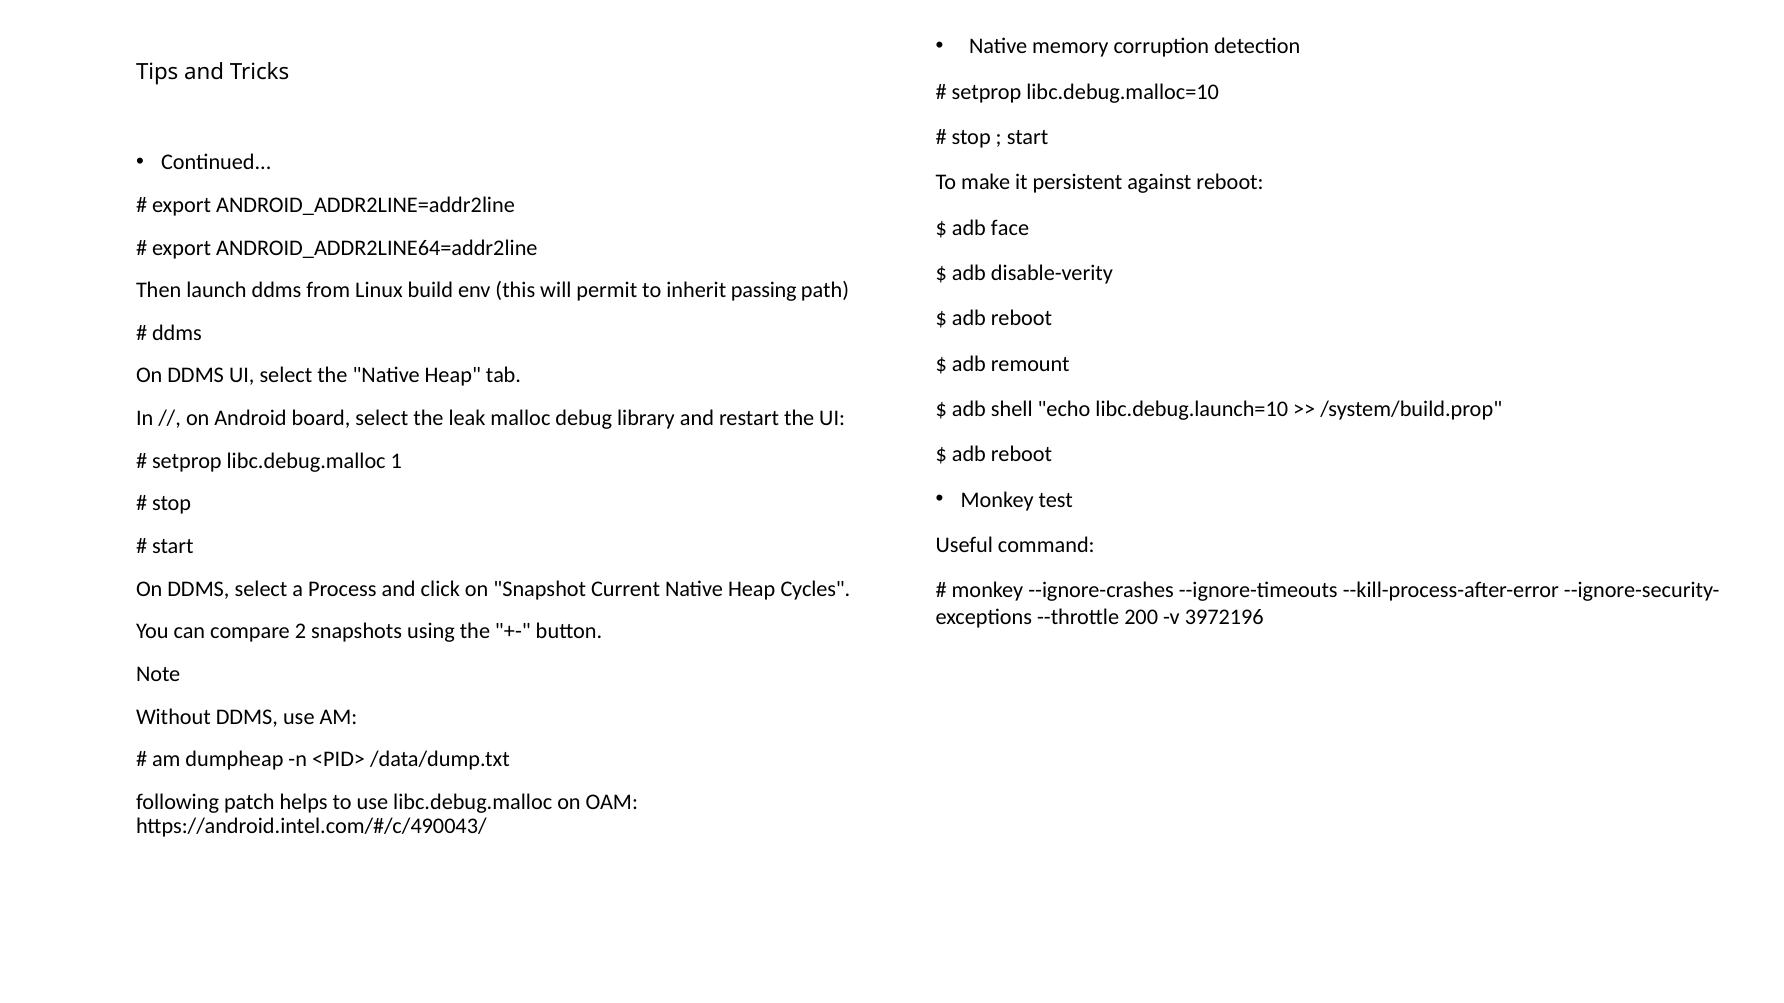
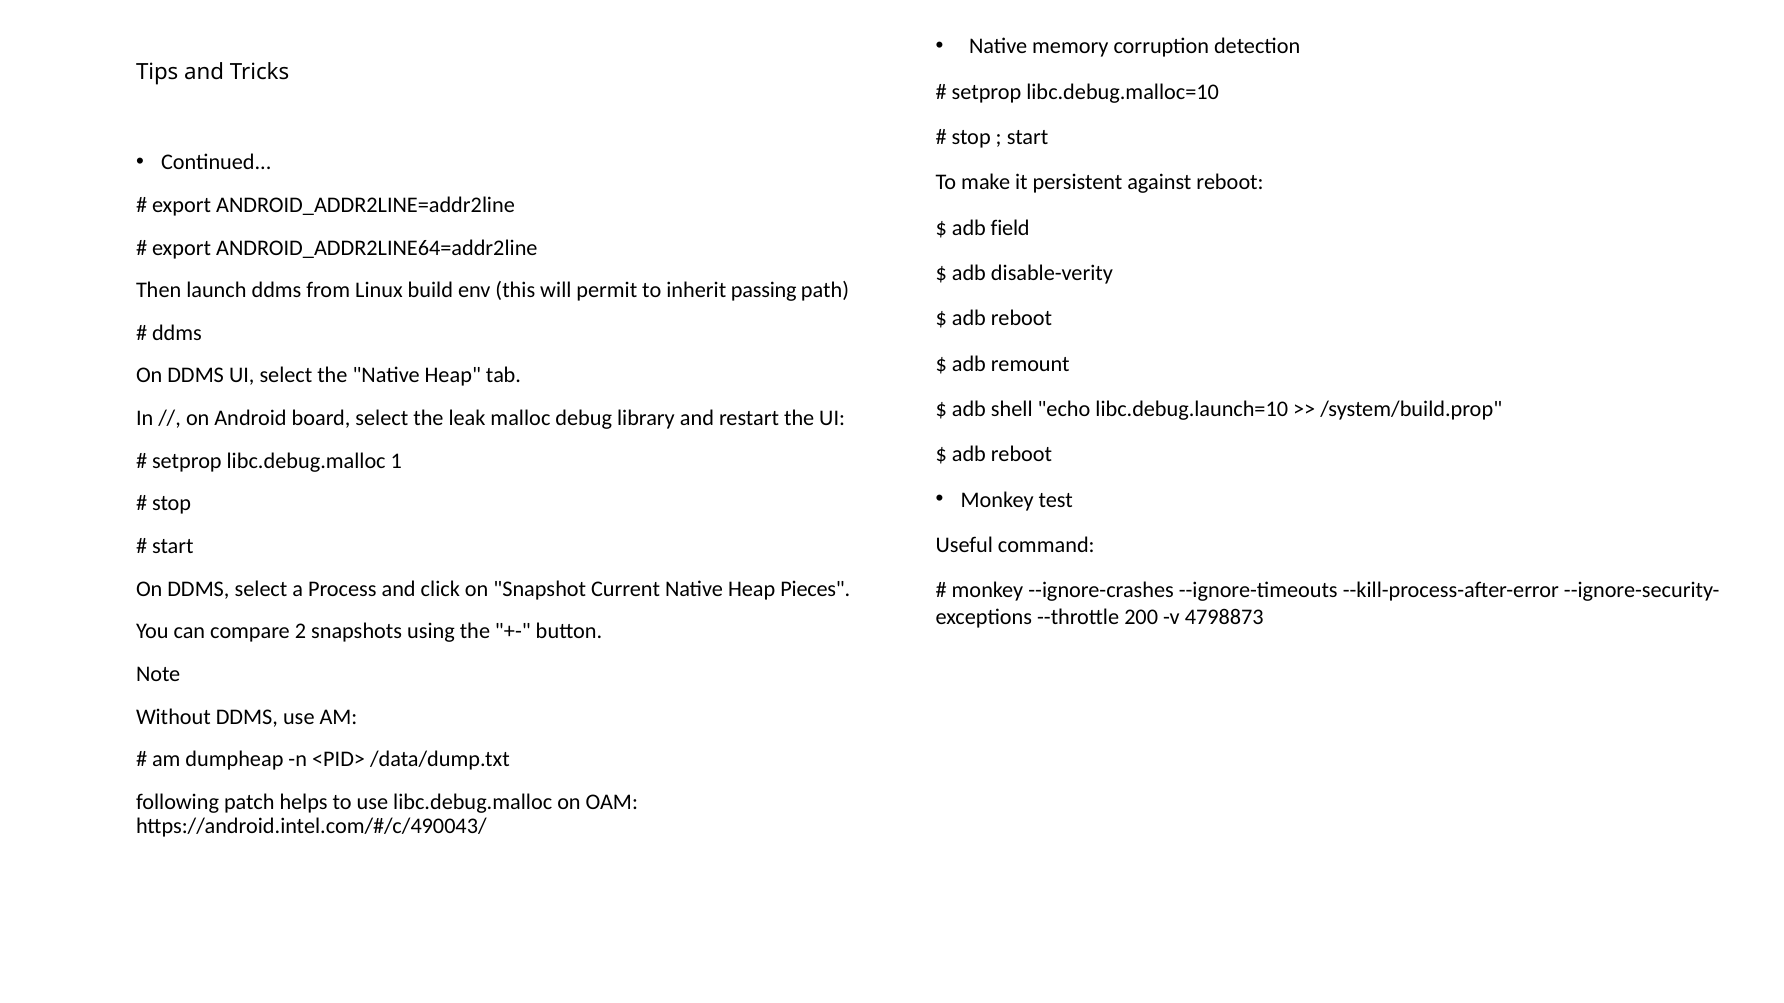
face: face -> field
Cycles: Cycles -> Pieces
3972196: 3972196 -> 4798873
